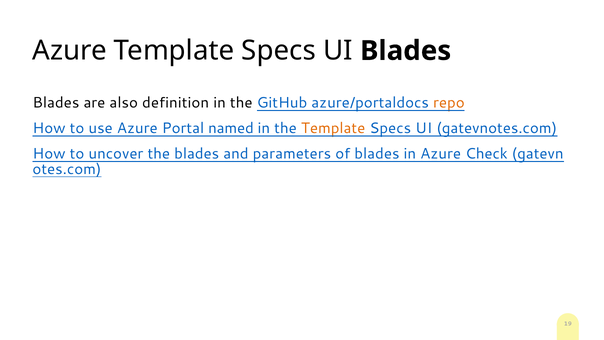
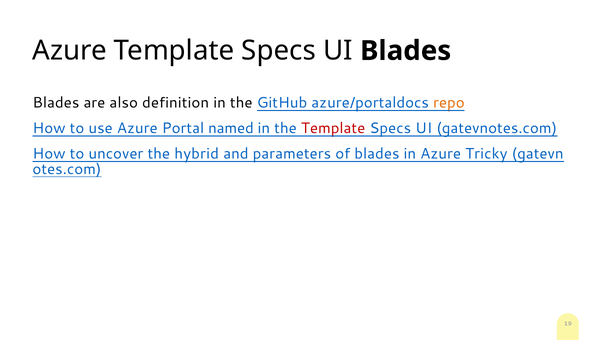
Template at (333, 128) colour: orange -> red
the blades: blades -> hybrid
Check: Check -> Tricky
